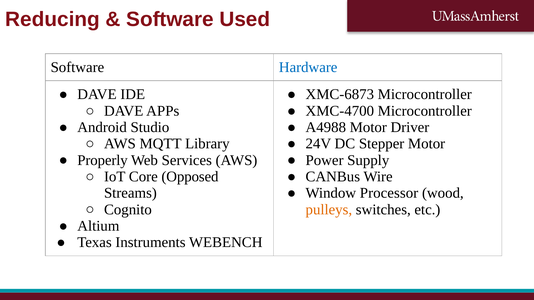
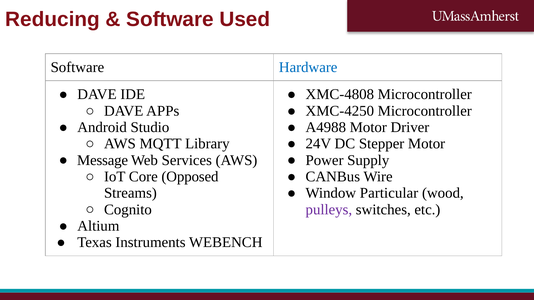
XMC-6873: XMC-6873 -> XMC-4808
XMC-4700: XMC-4700 -> XMC-4250
Properly: Properly -> Message
Processor: Processor -> Particular
pulleys colour: orange -> purple
